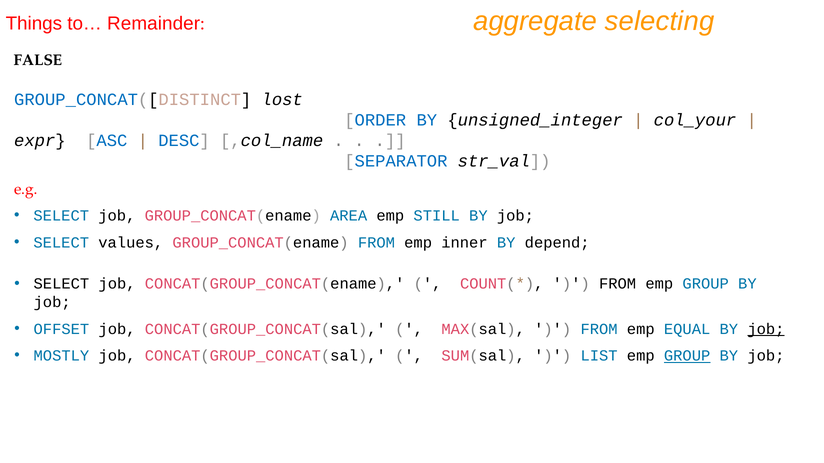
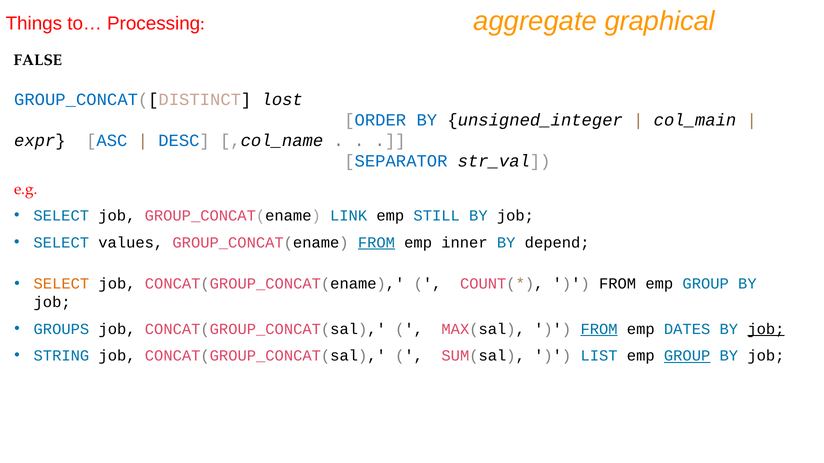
selecting: selecting -> graphical
Remainder: Remainder -> Processing
col_your: col_your -> col_main
AREA: AREA -> LINK
FROM at (376, 243) underline: none -> present
SELECT at (61, 284) colour: black -> orange
OFFSET: OFFSET -> GROUPS
FROM at (599, 329) underline: none -> present
EQUAL: EQUAL -> DATES
MOSTLY: MOSTLY -> STRING
